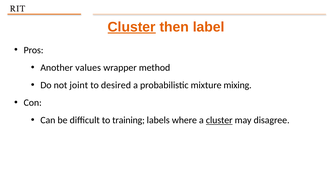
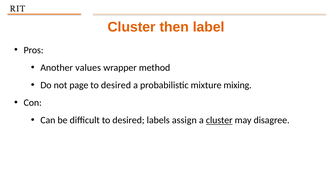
Cluster at (132, 27) underline: present -> none
joint: joint -> page
difficult to training: training -> desired
where: where -> assign
